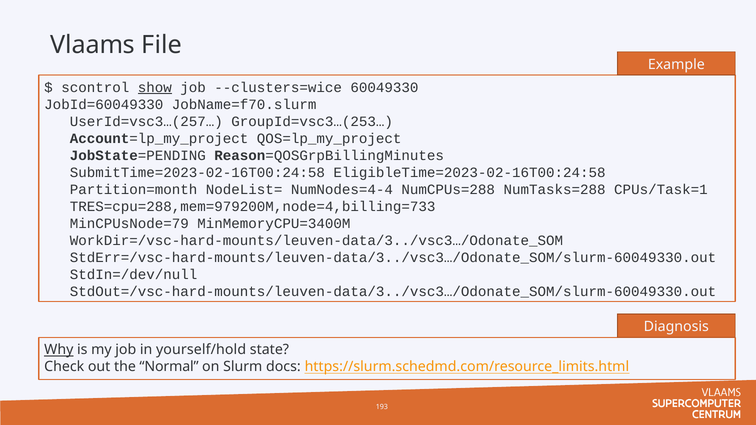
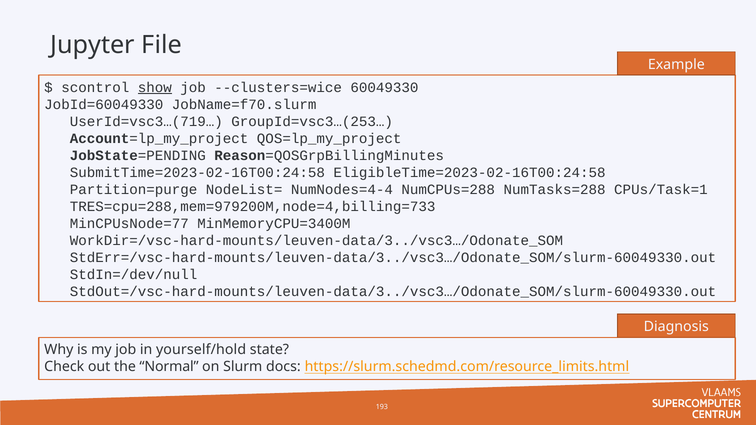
Vlaams: Vlaams -> Jupyter
UserId=vsc3…(257…: UserId=vsc3…(257… -> UserId=vsc3…(719…
Partition=month: Partition=month -> Partition=purge
MinCPUsNode=79: MinCPUsNode=79 -> MinCPUsNode=77
Why underline: present -> none
